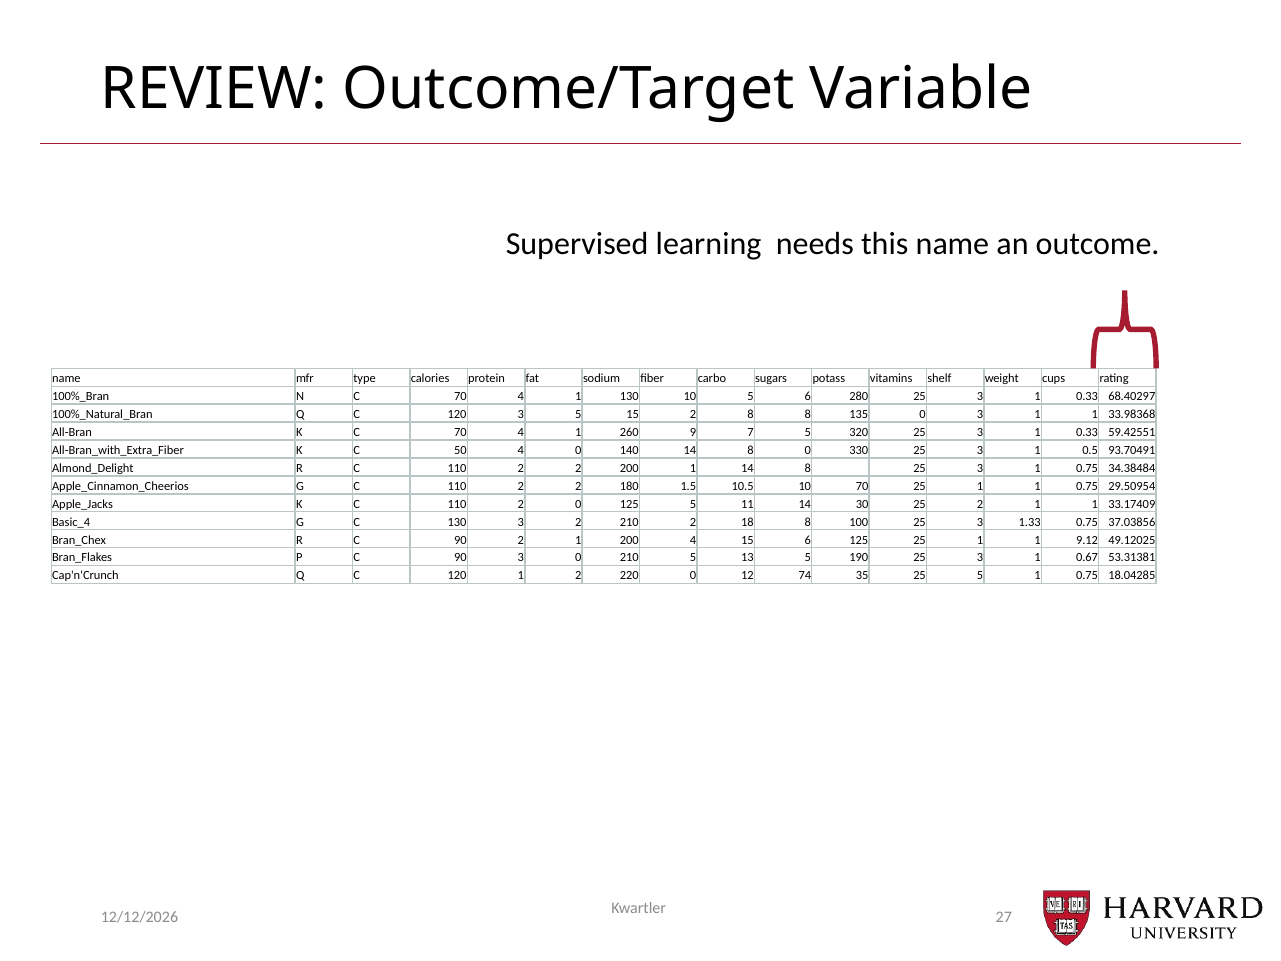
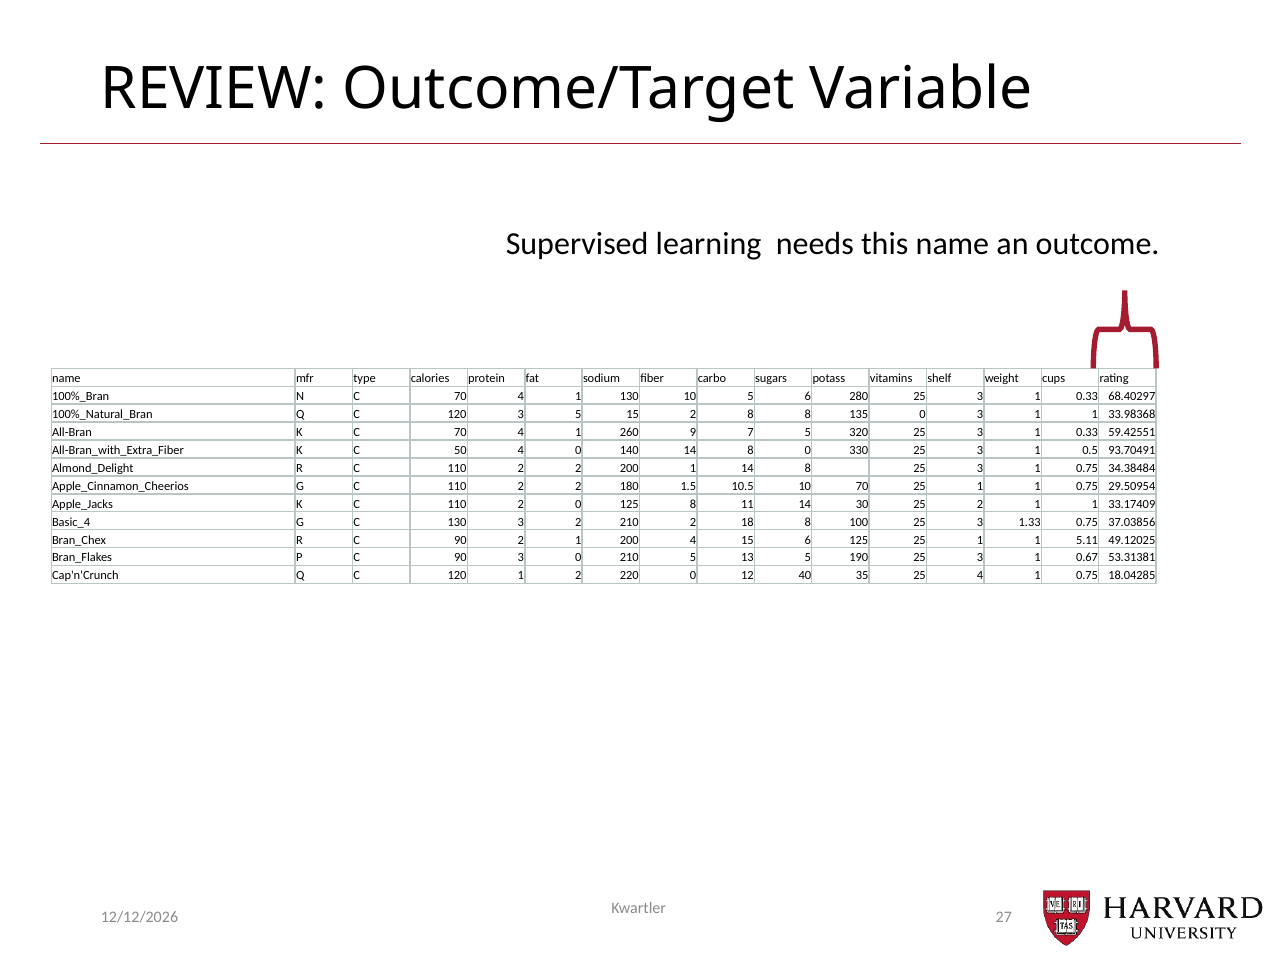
125 5: 5 -> 8
9.12: 9.12 -> 5.11
74: 74 -> 40
25 5: 5 -> 4
